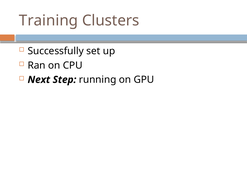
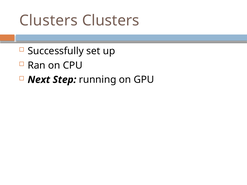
Training at (49, 21): Training -> Clusters
